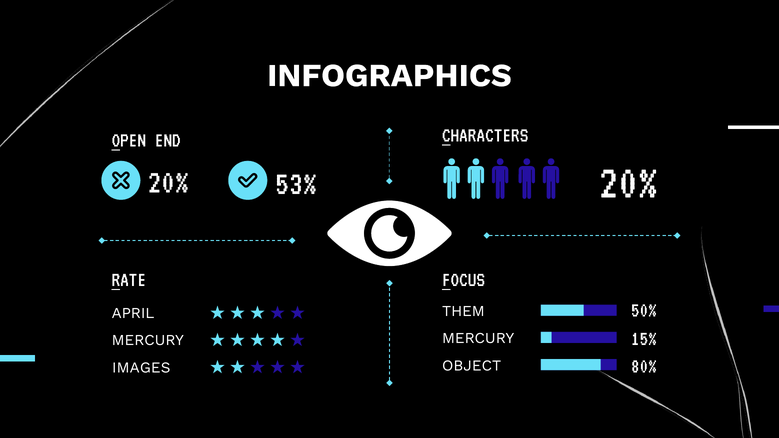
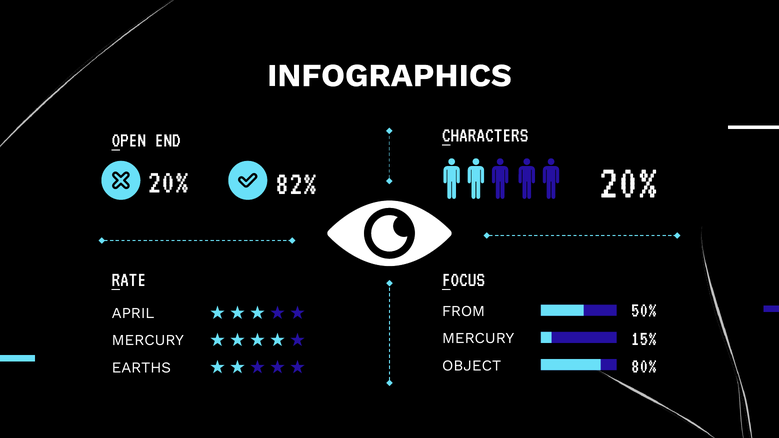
53%: 53% -> 82%
THEM: THEM -> FROM
IMAGES: IMAGES -> EARTHS
